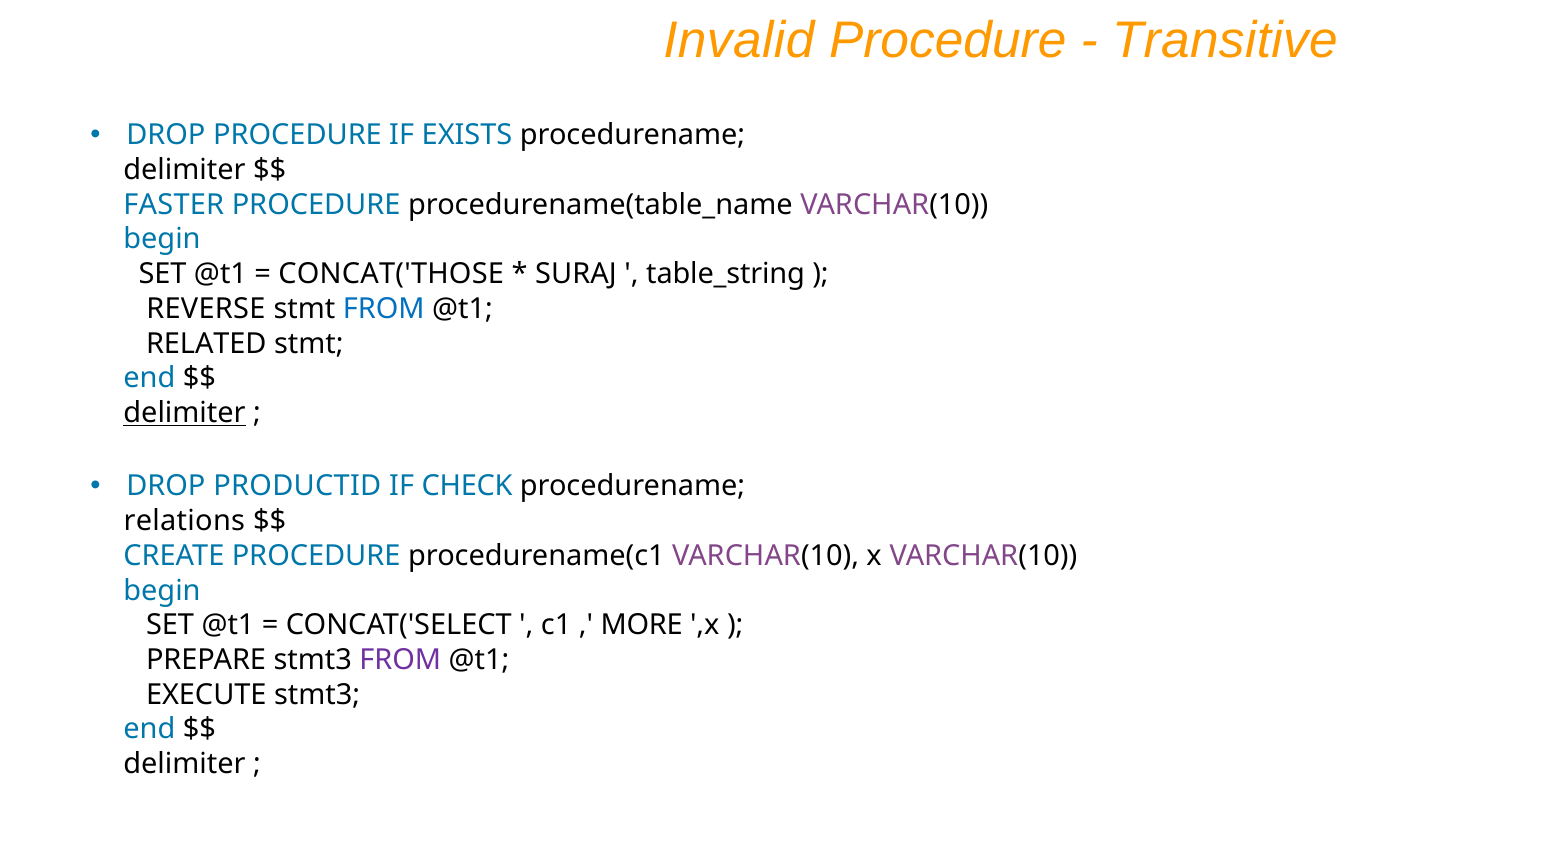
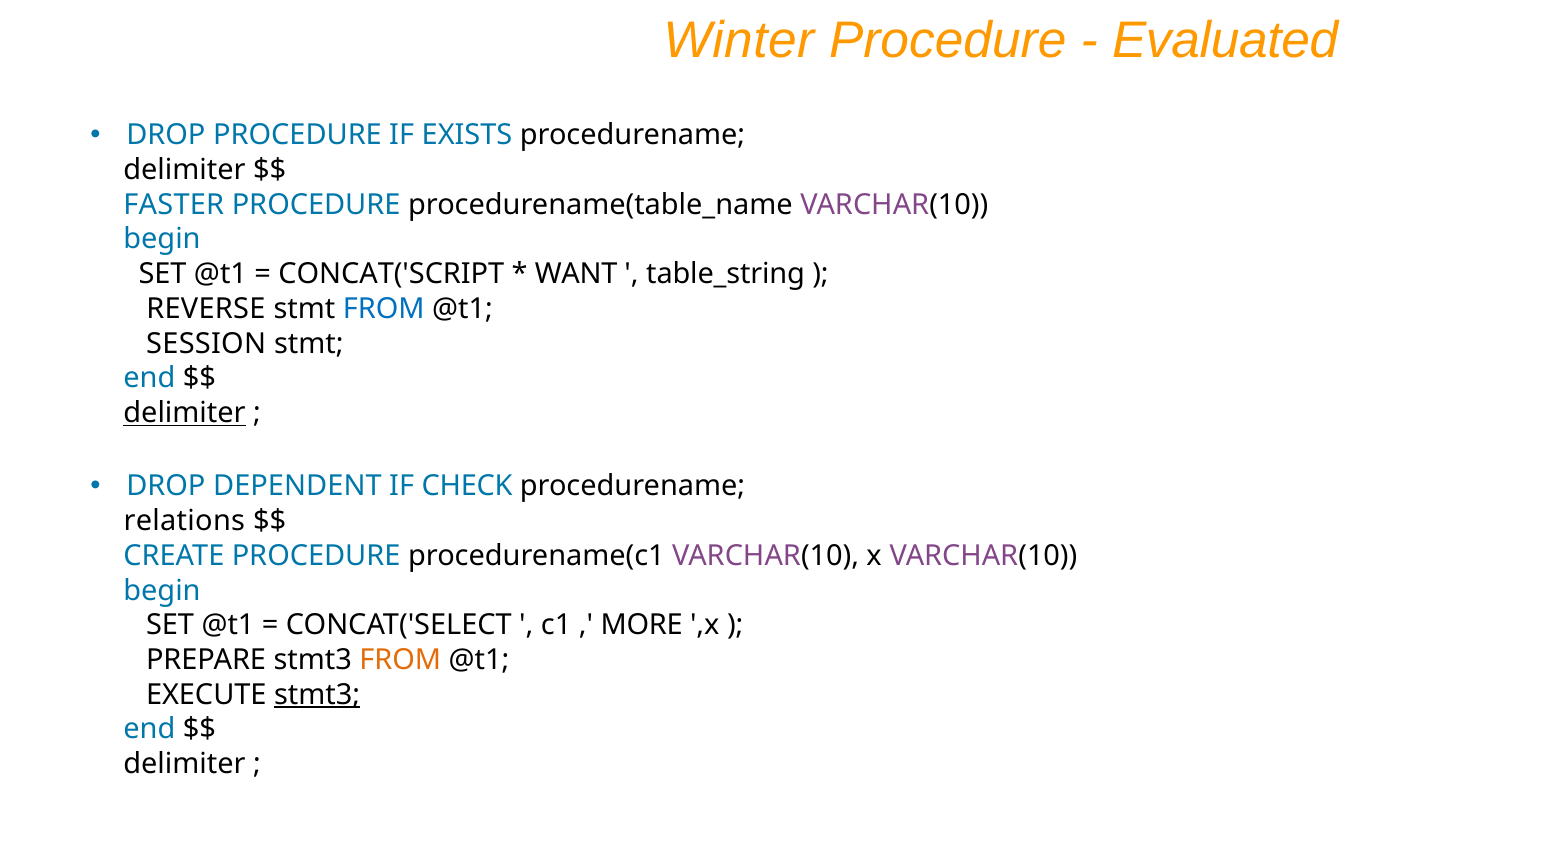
Invalid: Invalid -> Winter
Transitive: Transitive -> Evaluated
CONCAT('THOSE: CONCAT('THOSE -> CONCAT('SCRIPT
SURAJ: SURAJ -> WANT
RELATED: RELATED -> SESSION
PRODUCTID: PRODUCTID -> DEPENDENT
FROM at (400, 660) colour: purple -> orange
stmt3 at (317, 695) underline: none -> present
